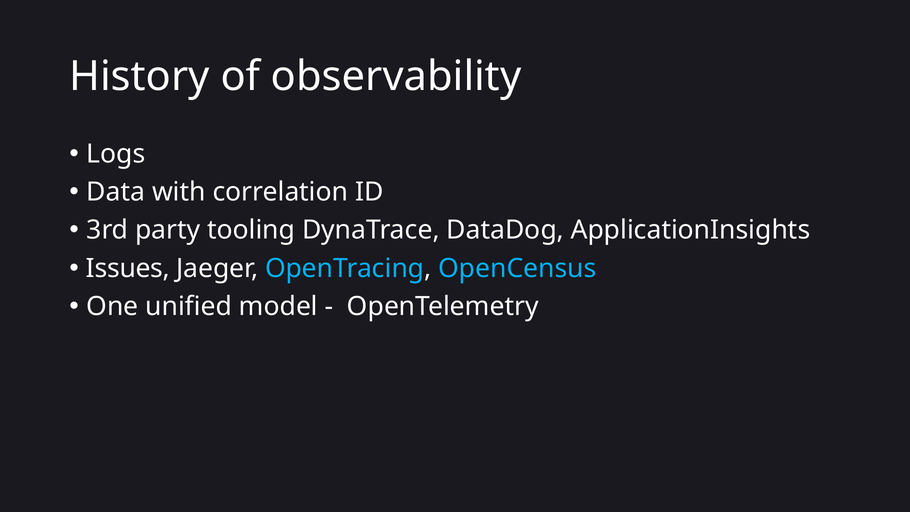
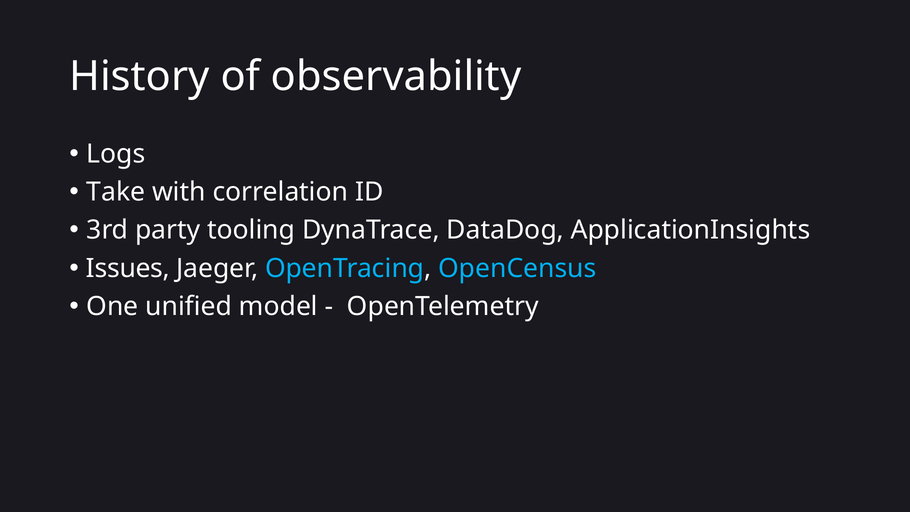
Data: Data -> Take
